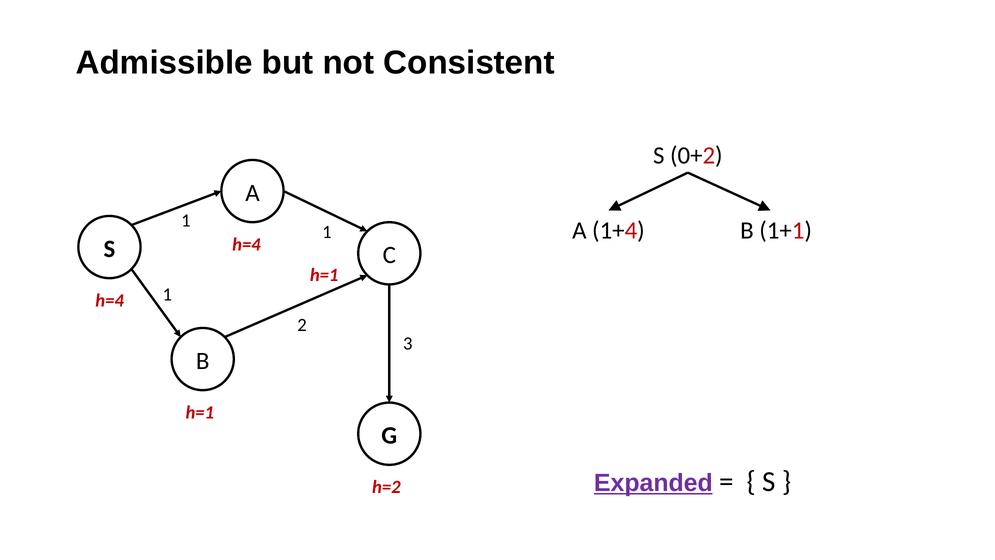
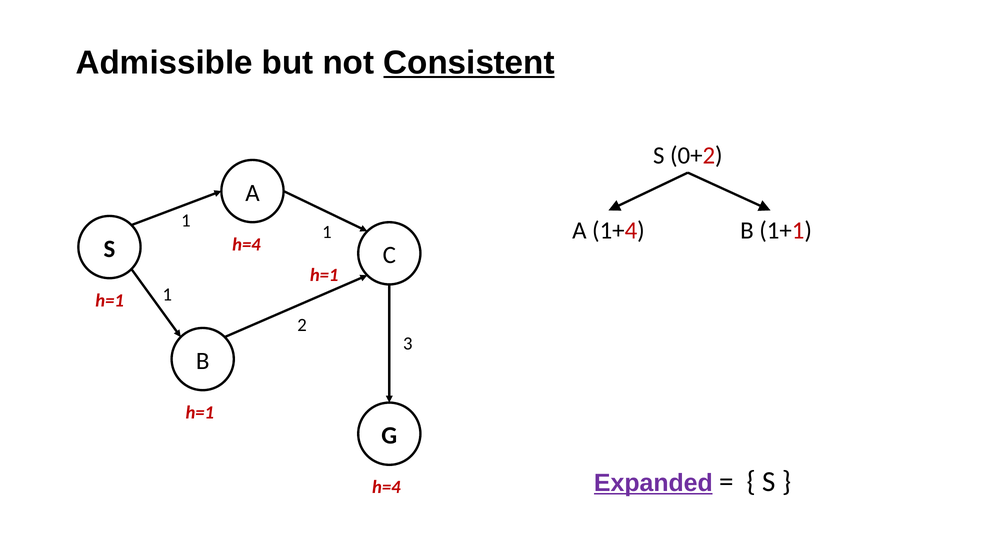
Consistent underline: none -> present
h=4 at (110, 300): h=4 -> h=1
h=2 at (386, 487): h=2 -> h=4
